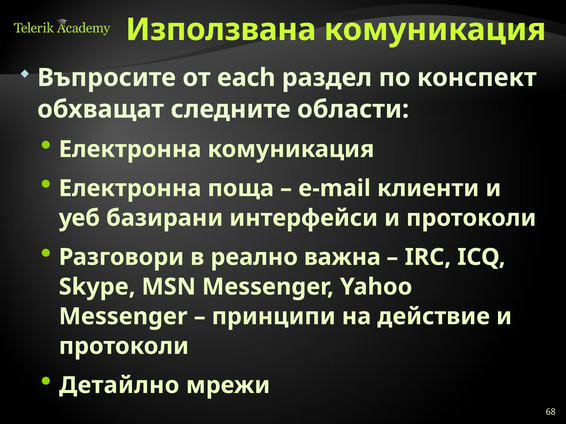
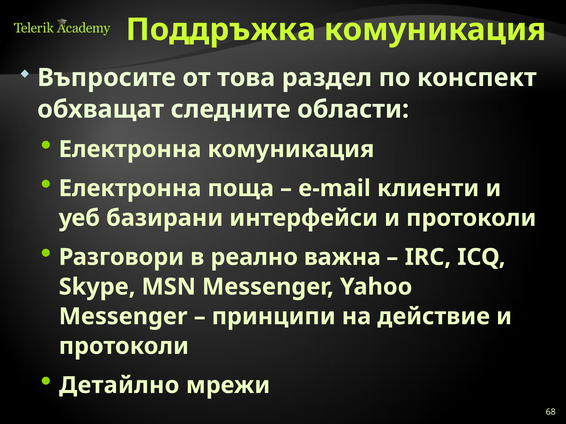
Използвана: Използвана -> Поддръжка
each: each -> това
